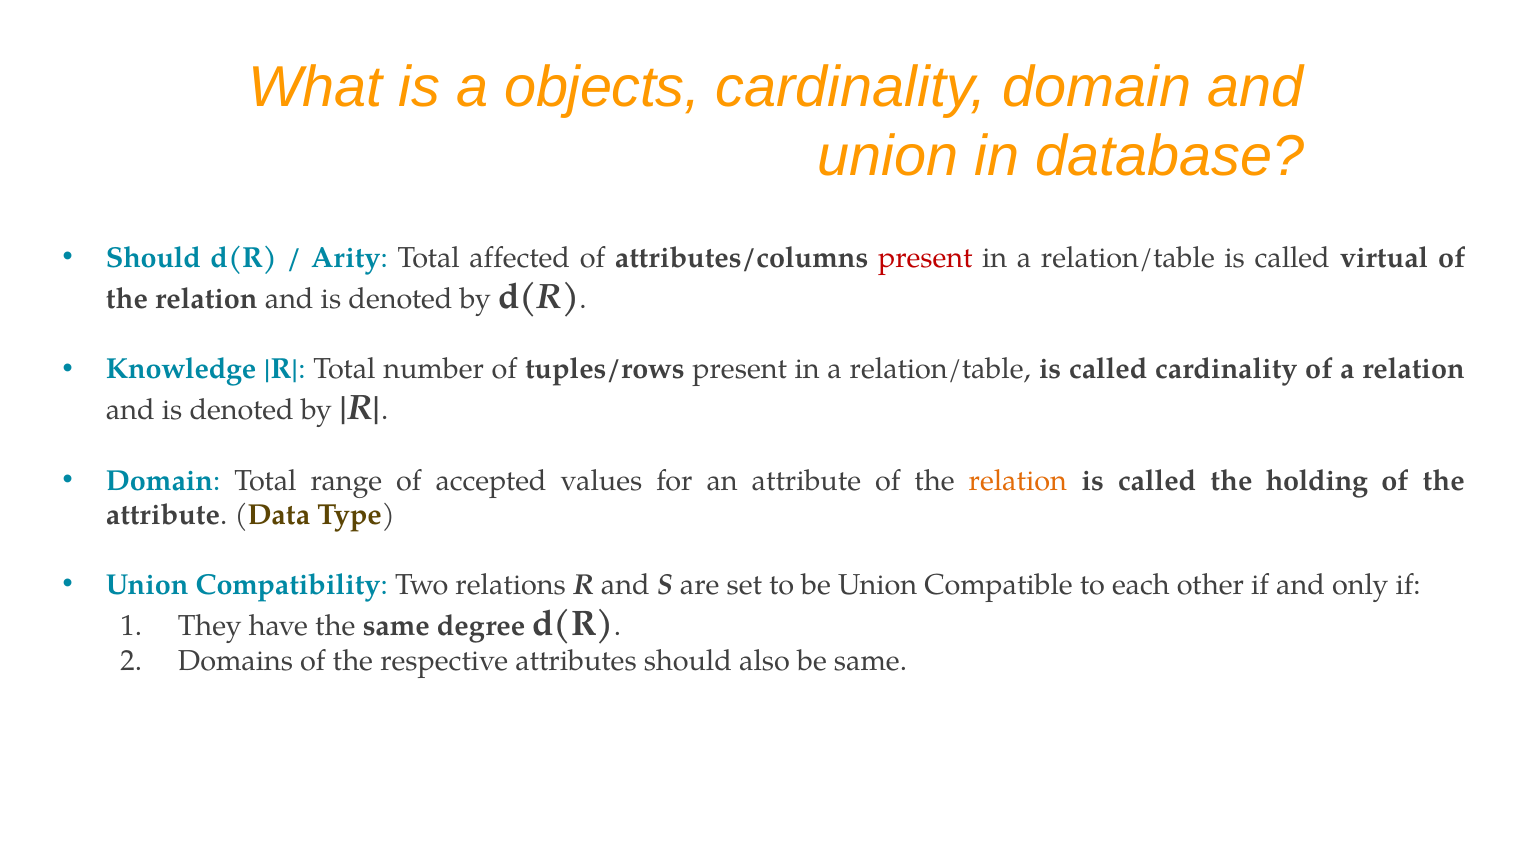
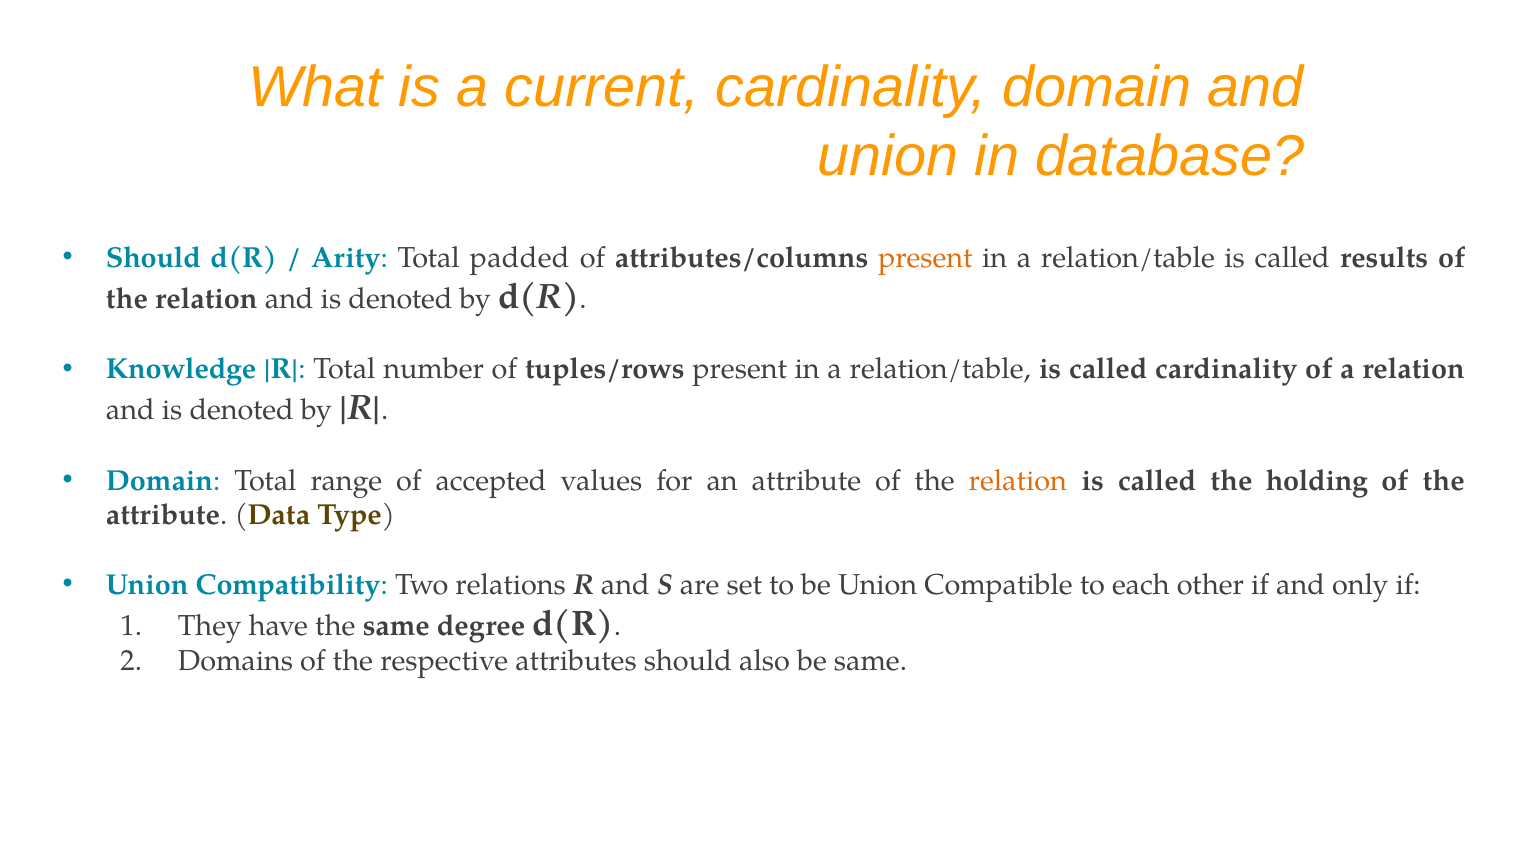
objects: objects -> current
affected: affected -> padded
present at (925, 258) colour: red -> orange
virtual: virtual -> results
